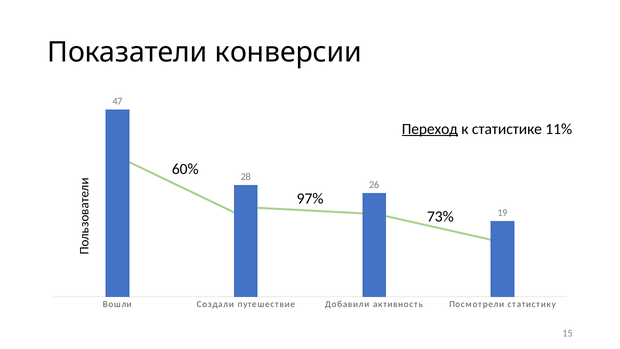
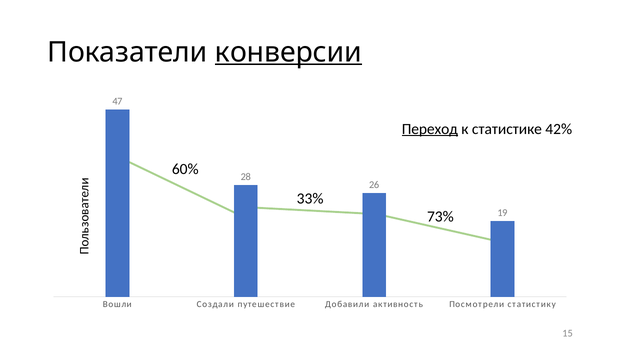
конверсии underline: none -> present
11%: 11% -> 42%
97%: 97% -> 33%
